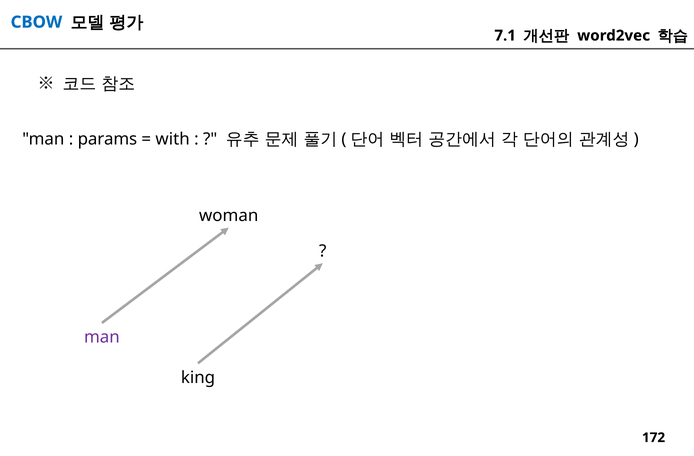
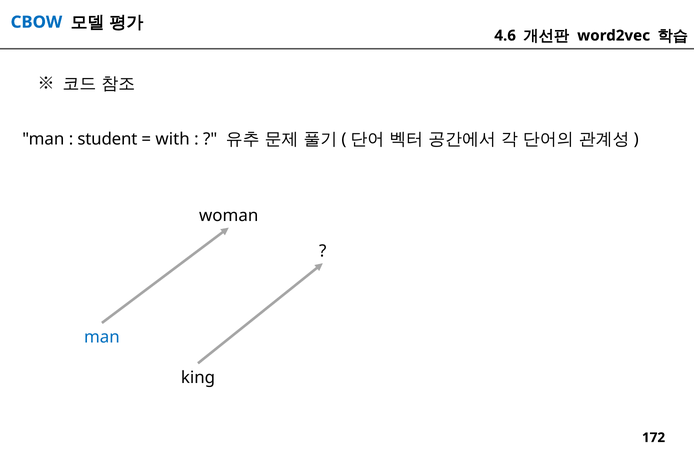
7.1: 7.1 -> 4.6
params: params -> student
man at (102, 337) colour: purple -> blue
